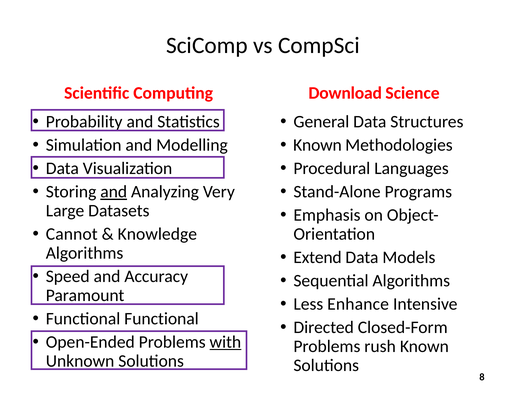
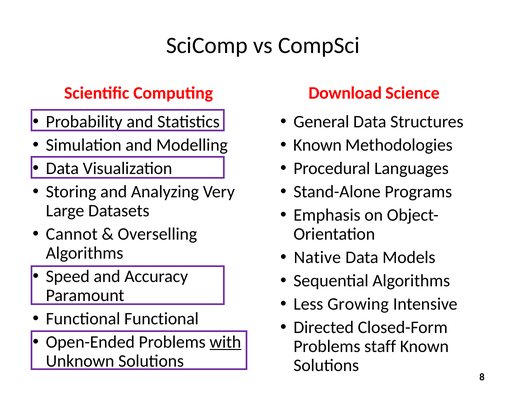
and at (114, 192) underline: present -> none
Knowledge: Knowledge -> Overselling
Extend: Extend -> Native
Enhance: Enhance -> Growing
rush: rush -> staff
